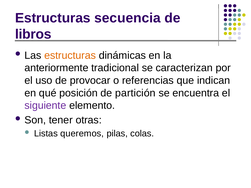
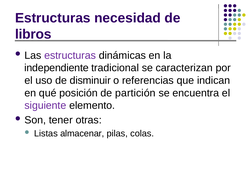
secuencia: secuencia -> necesidad
estructuras at (70, 55) colour: orange -> purple
anteriormente: anteriormente -> independiente
provocar: provocar -> disminuir
queremos: queremos -> almacenar
